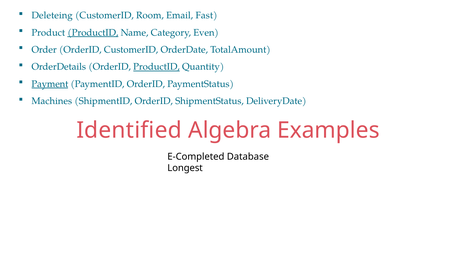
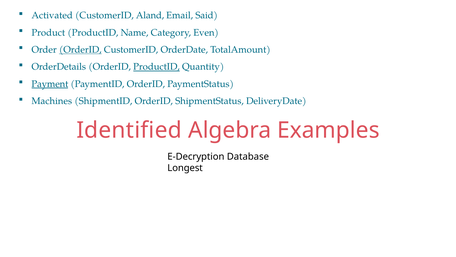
Deleteing: Deleteing -> Activated
Room: Room -> Aland
Fast: Fast -> Said
ProductID at (93, 33) underline: present -> none
OrderID at (80, 50) underline: none -> present
E-Completed: E-Completed -> E-Decryption
